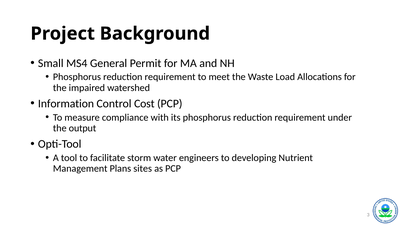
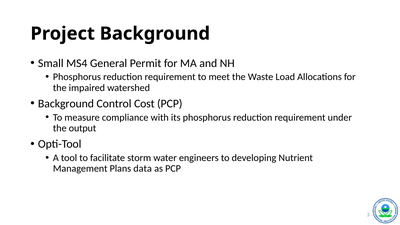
Information at (66, 104): Information -> Background
sites: sites -> data
